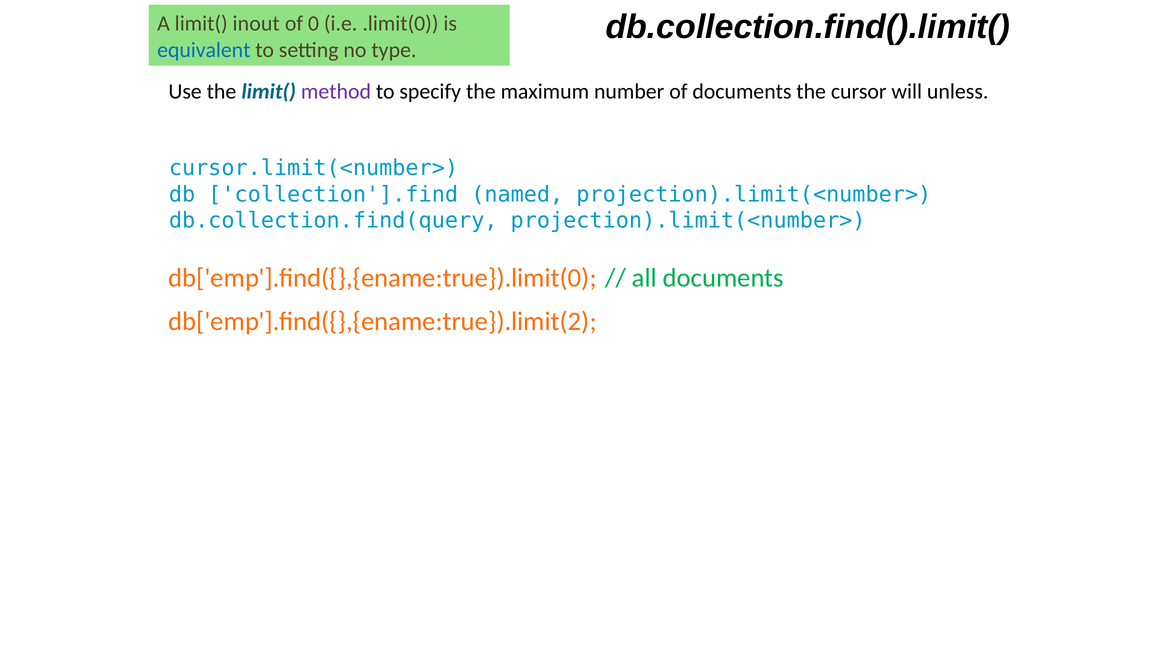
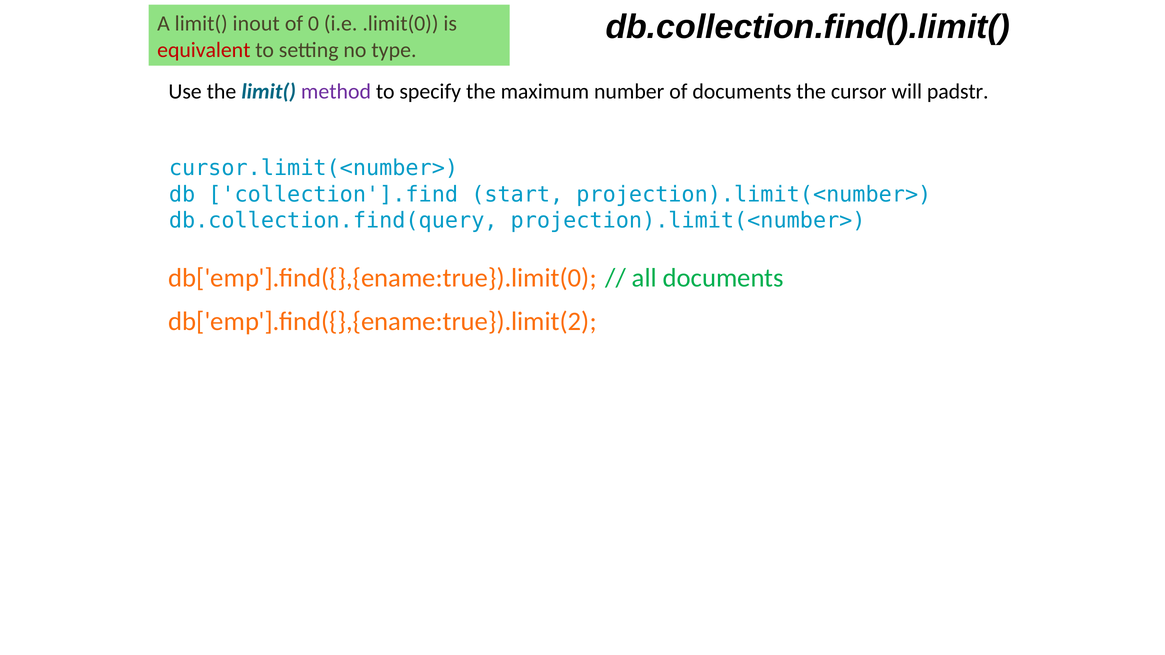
equivalent colour: blue -> red
unless: unless -> padstr
named: named -> start
